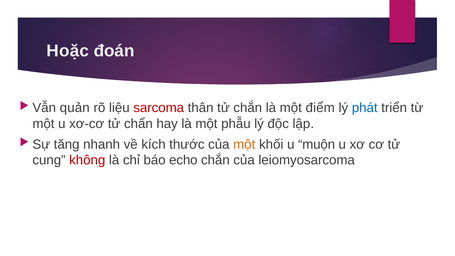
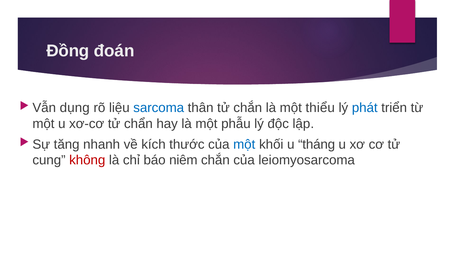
Hoặc: Hoặc -> Đồng
quản: quản -> dụng
sarcoma colour: red -> blue
điểm: điểm -> thiểu
một at (244, 144) colour: orange -> blue
muộn: muộn -> tháng
echo: echo -> niêm
